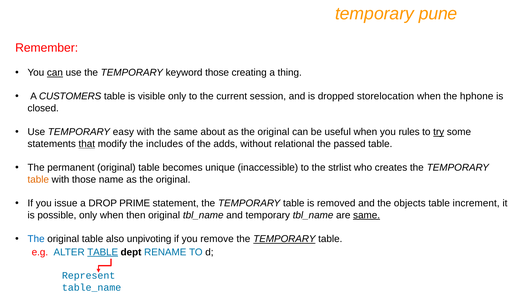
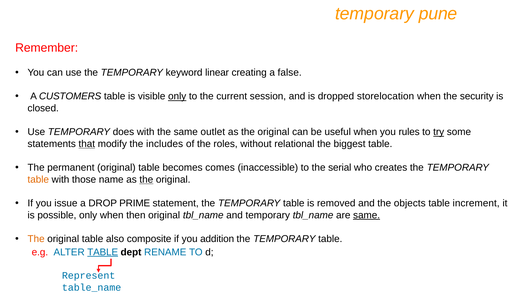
can at (55, 72) underline: present -> none
keyword those: those -> linear
thing: thing -> false
only at (177, 96) underline: none -> present
hphone: hphone -> security
easy: easy -> does
about: about -> outlet
adds: adds -> roles
passed: passed -> biggest
unique: unique -> comes
strlist: strlist -> serial
the at (146, 179) underline: none -> present
The at (36, 238) colour: blue -> orange
unpivoting: unpivoting -> composite
remove: remove -> addition
TEMPORARY at (284, 238) underline: present -> none
